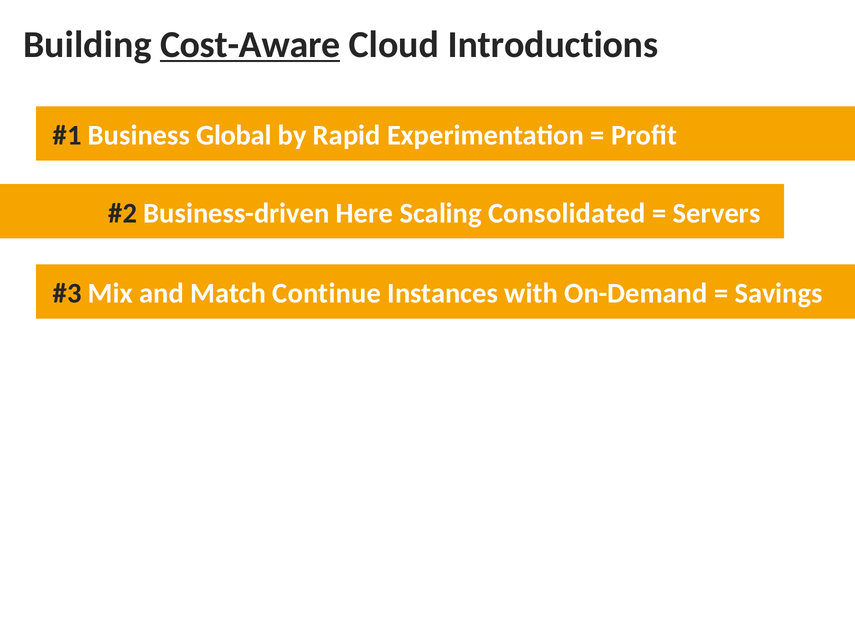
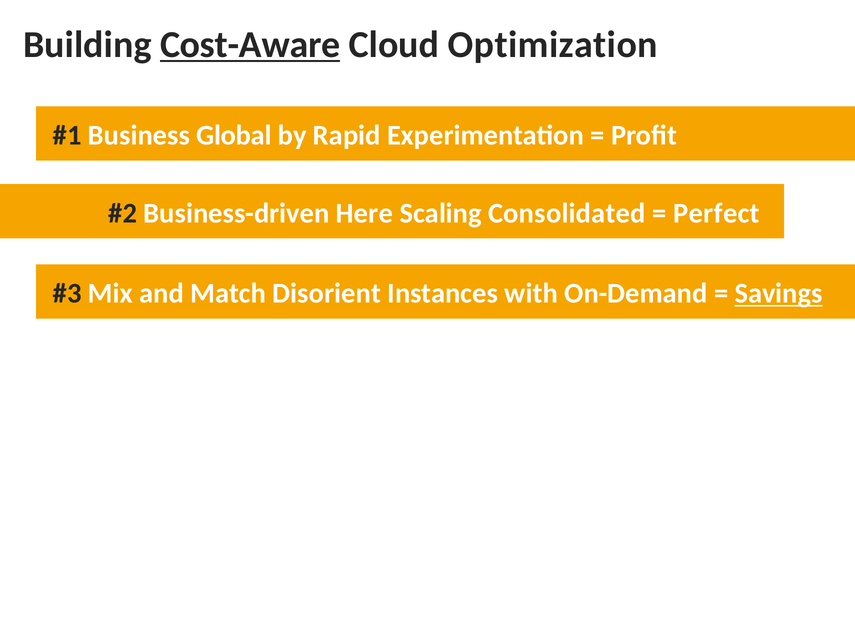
Introductions: Introductions -> Optimization
Servers: Servers -> Perfect
Continue: Continue -> Disorient
Savings underline: none -> present
